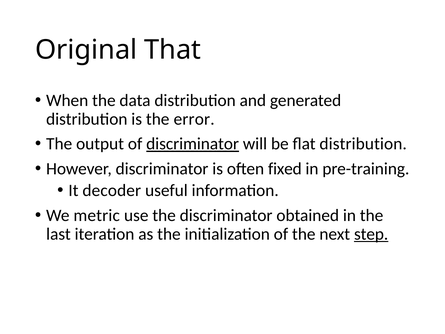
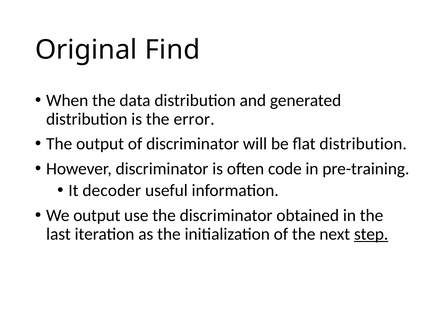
That: That -> Find
discriminator at (193, 144) underline: present -> none
fixed: fixed -> code
We metric: metric -> output
